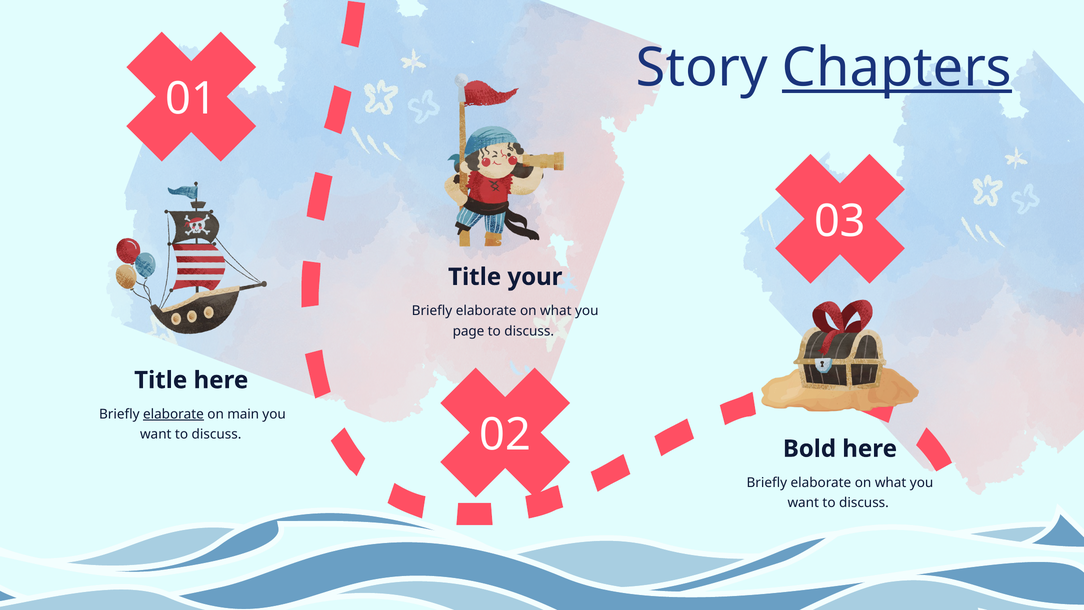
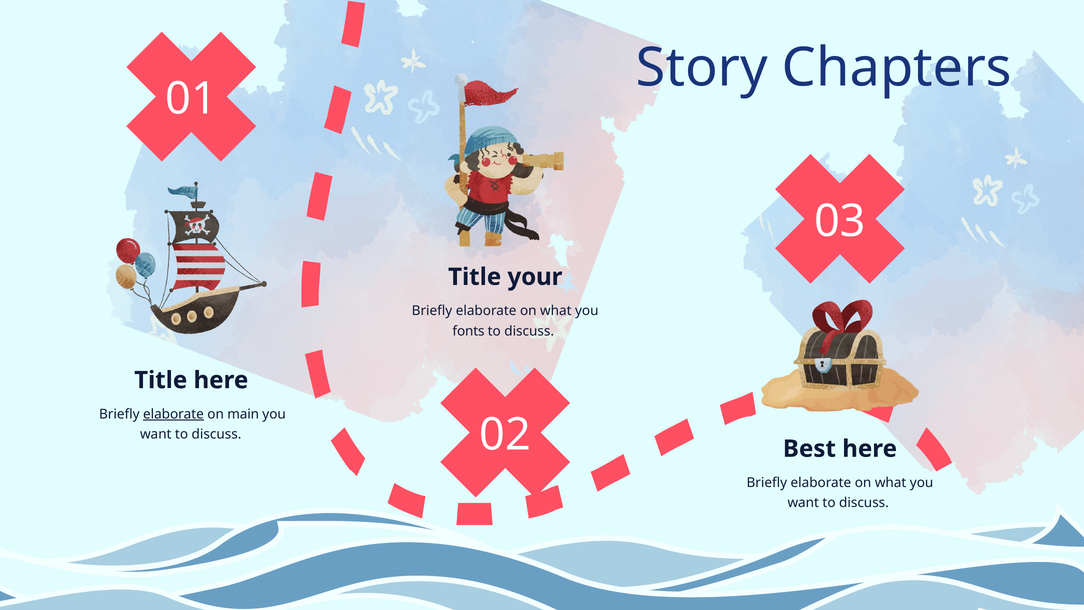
Chapters underline: present -> none
page: page -> fonts
Bold: Bold -> Best
